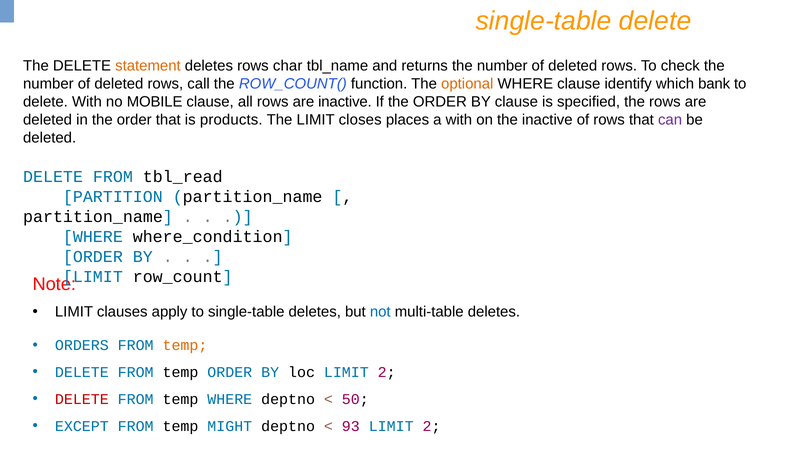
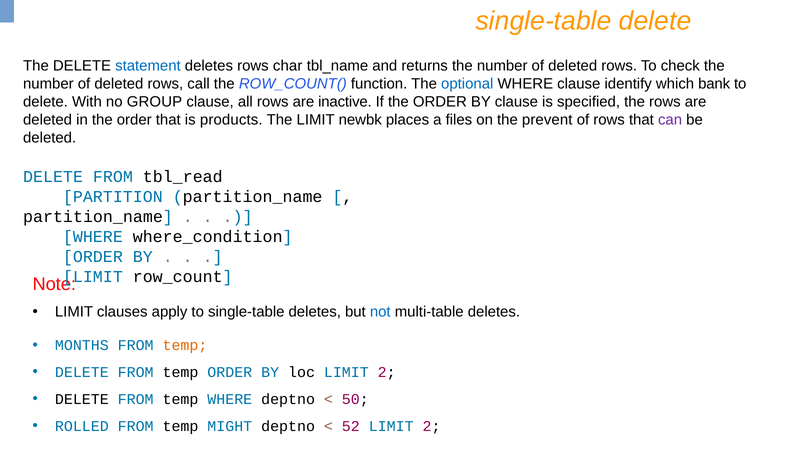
statement colour: orange -> blue
optional colour: orange -> blue
MOBILE: MOBILE -> GROUP
closes: closes -> newbk
a with: with -> files
the inactive: inactive -> prevent
ORDERS: ORDERS -> MONTHS
DELETE at (82, 399) colour: red -> black
EXCEPT: EXCEPT -> ROLLED
93: 93 -> 52
